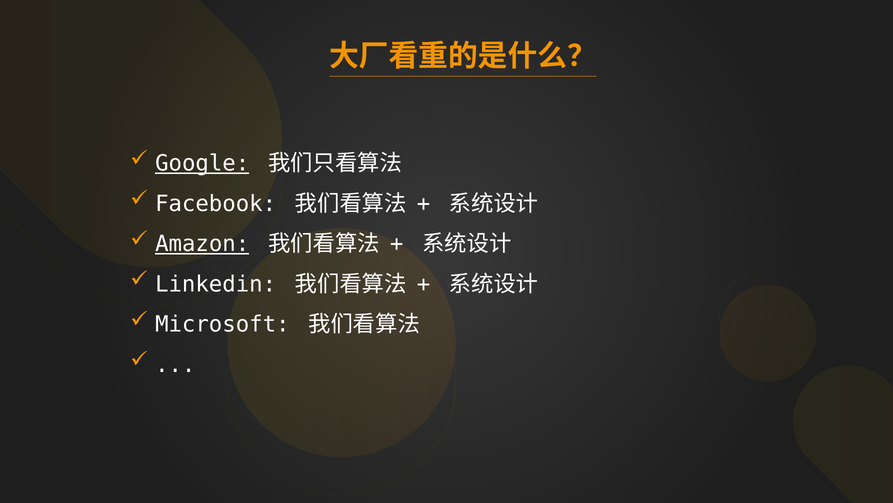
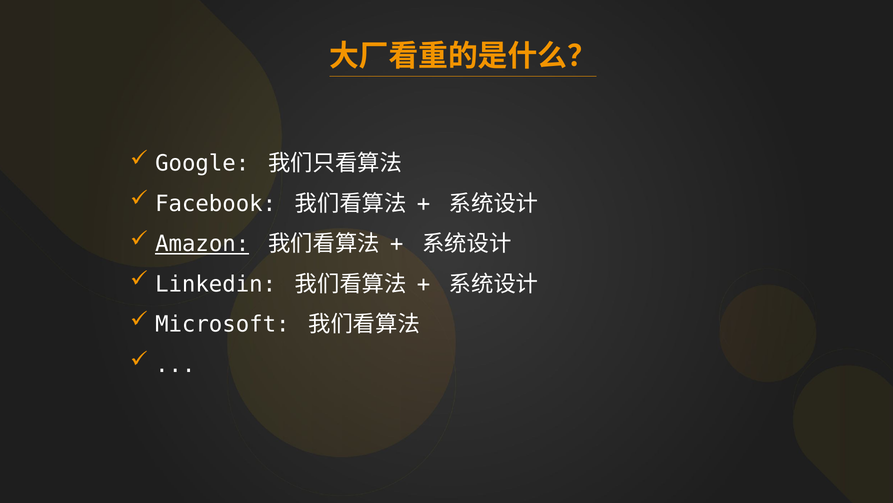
Google underline: present -> none
